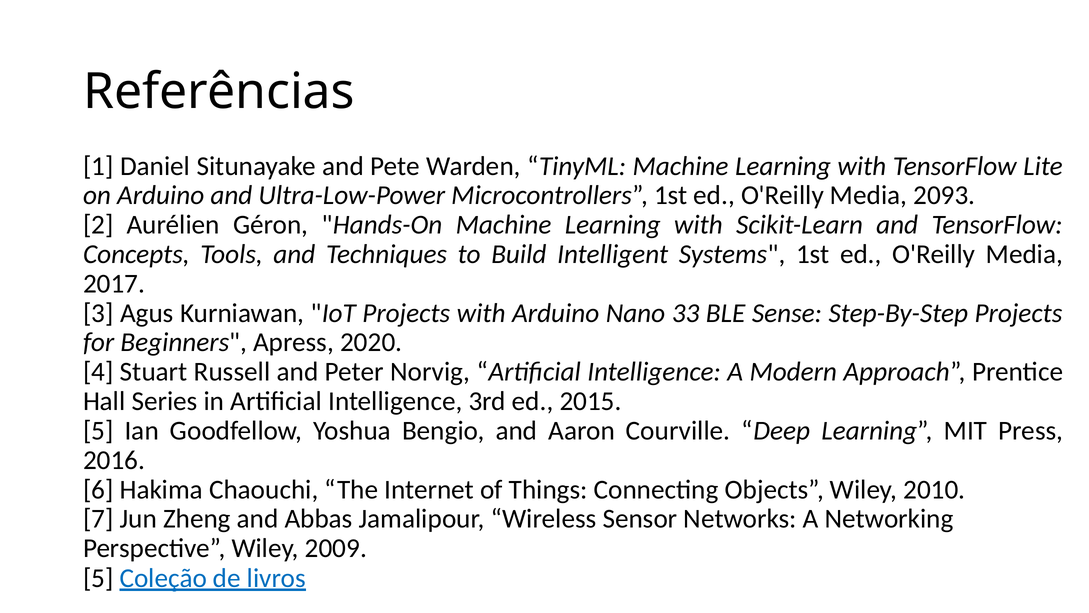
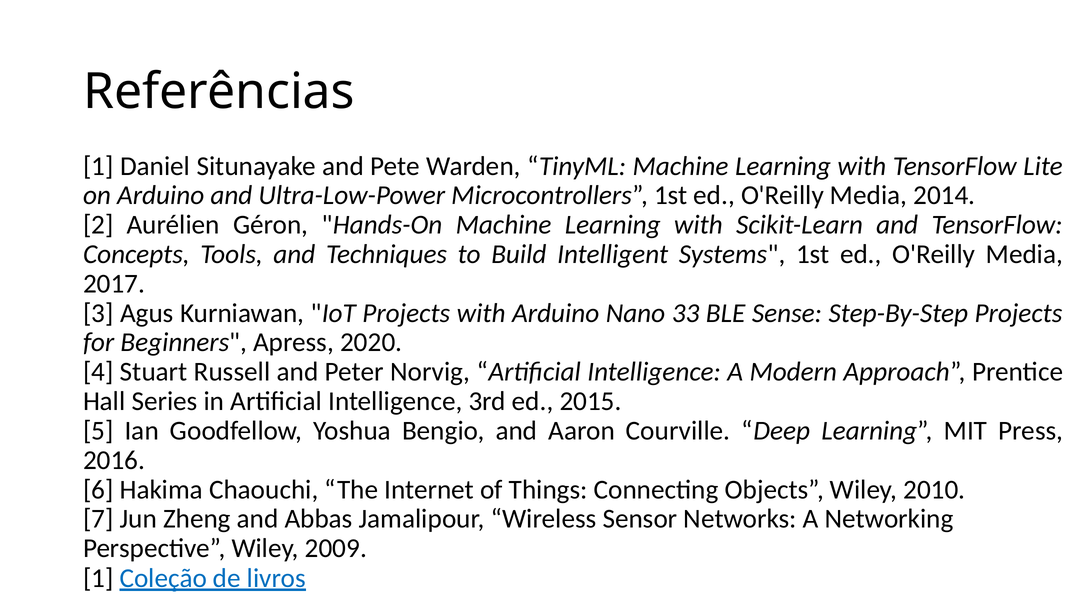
2093: 2093 -> 2014
5 at (98, 578): 5 -> 1
